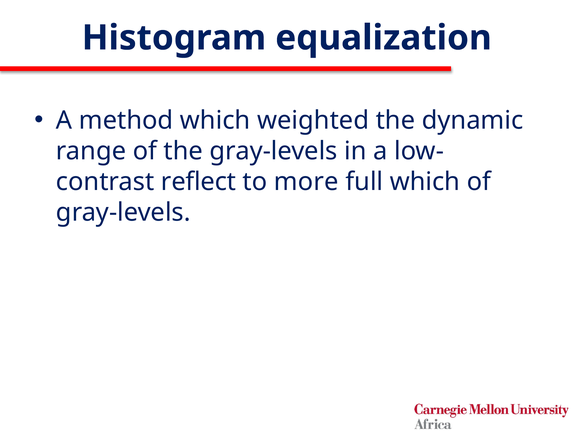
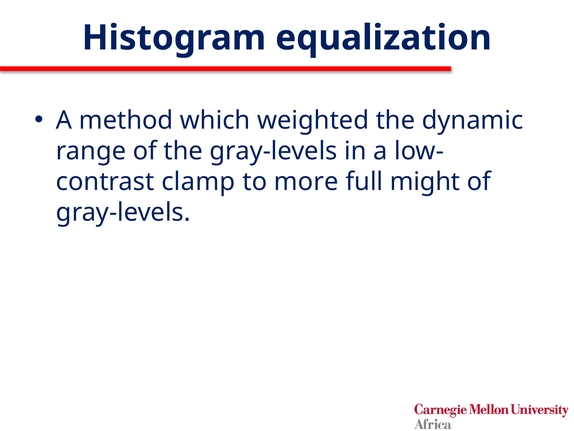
reflect: reflect -> clamp
full which: which -> might
